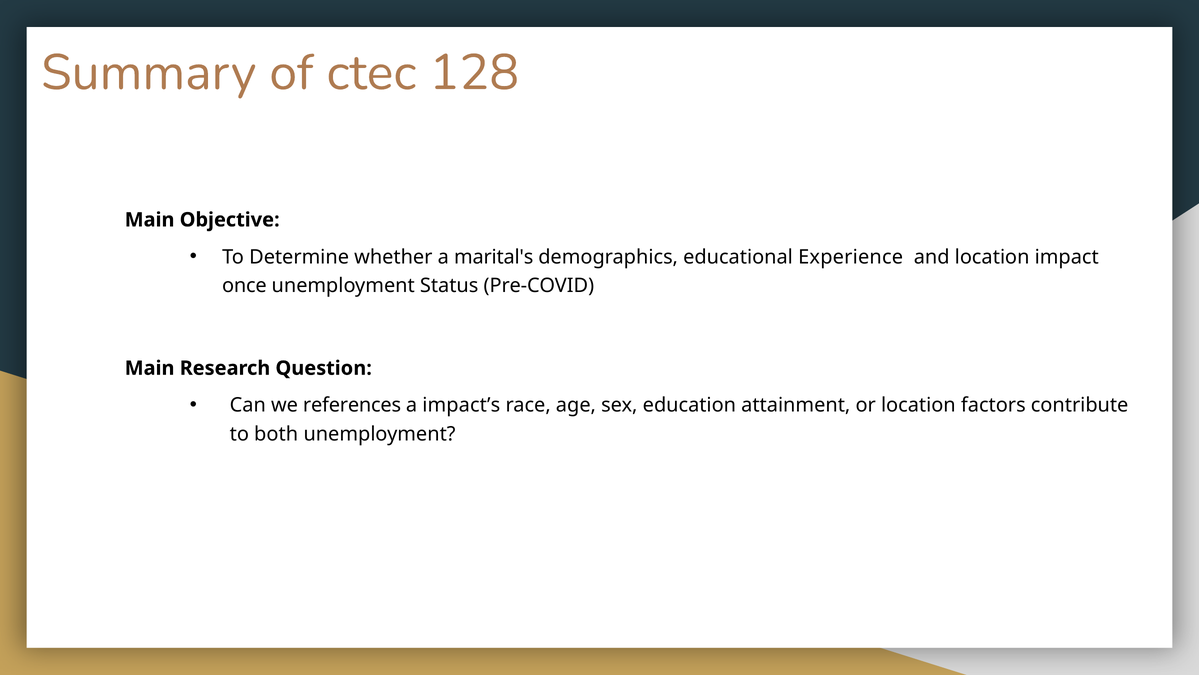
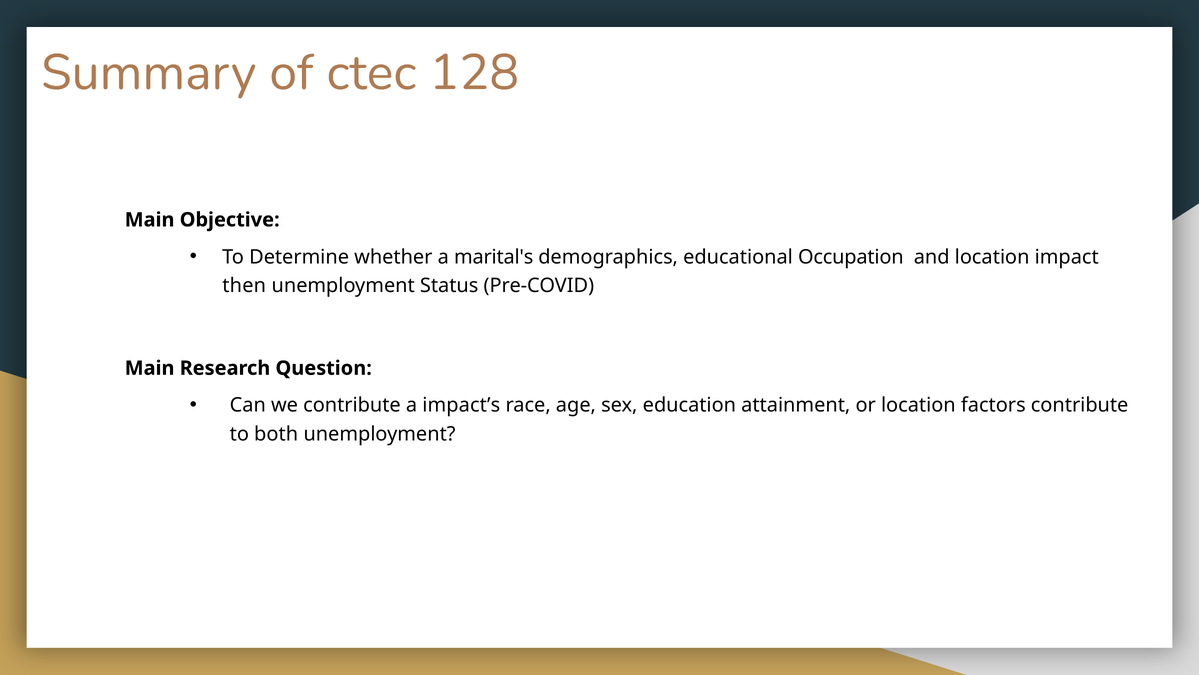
Experience: Experience -> Occupation
once: once -> then
we references: references -> contribute
